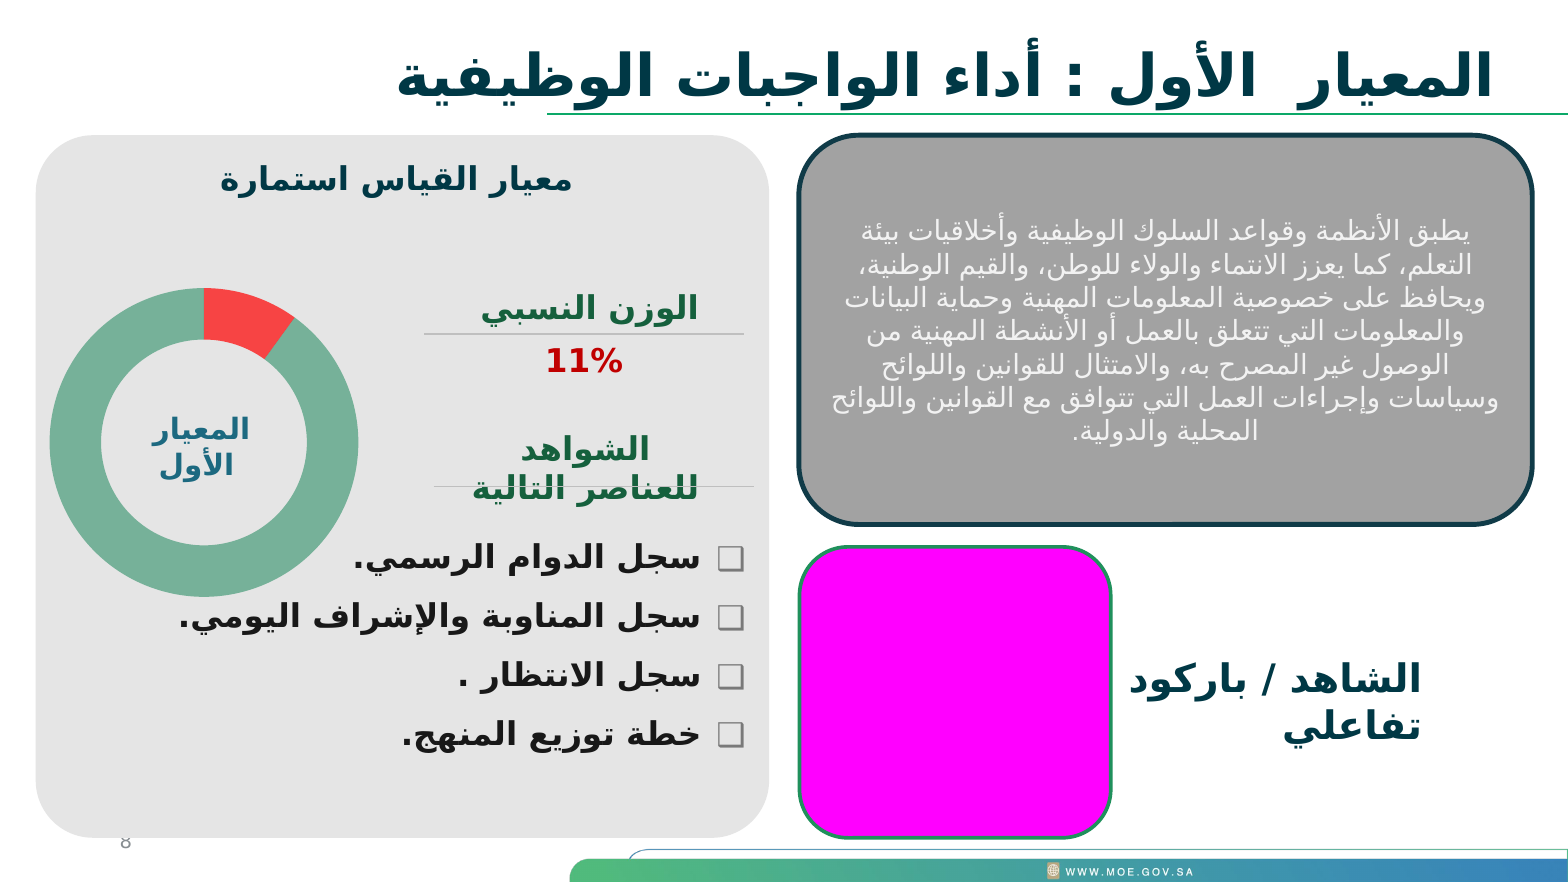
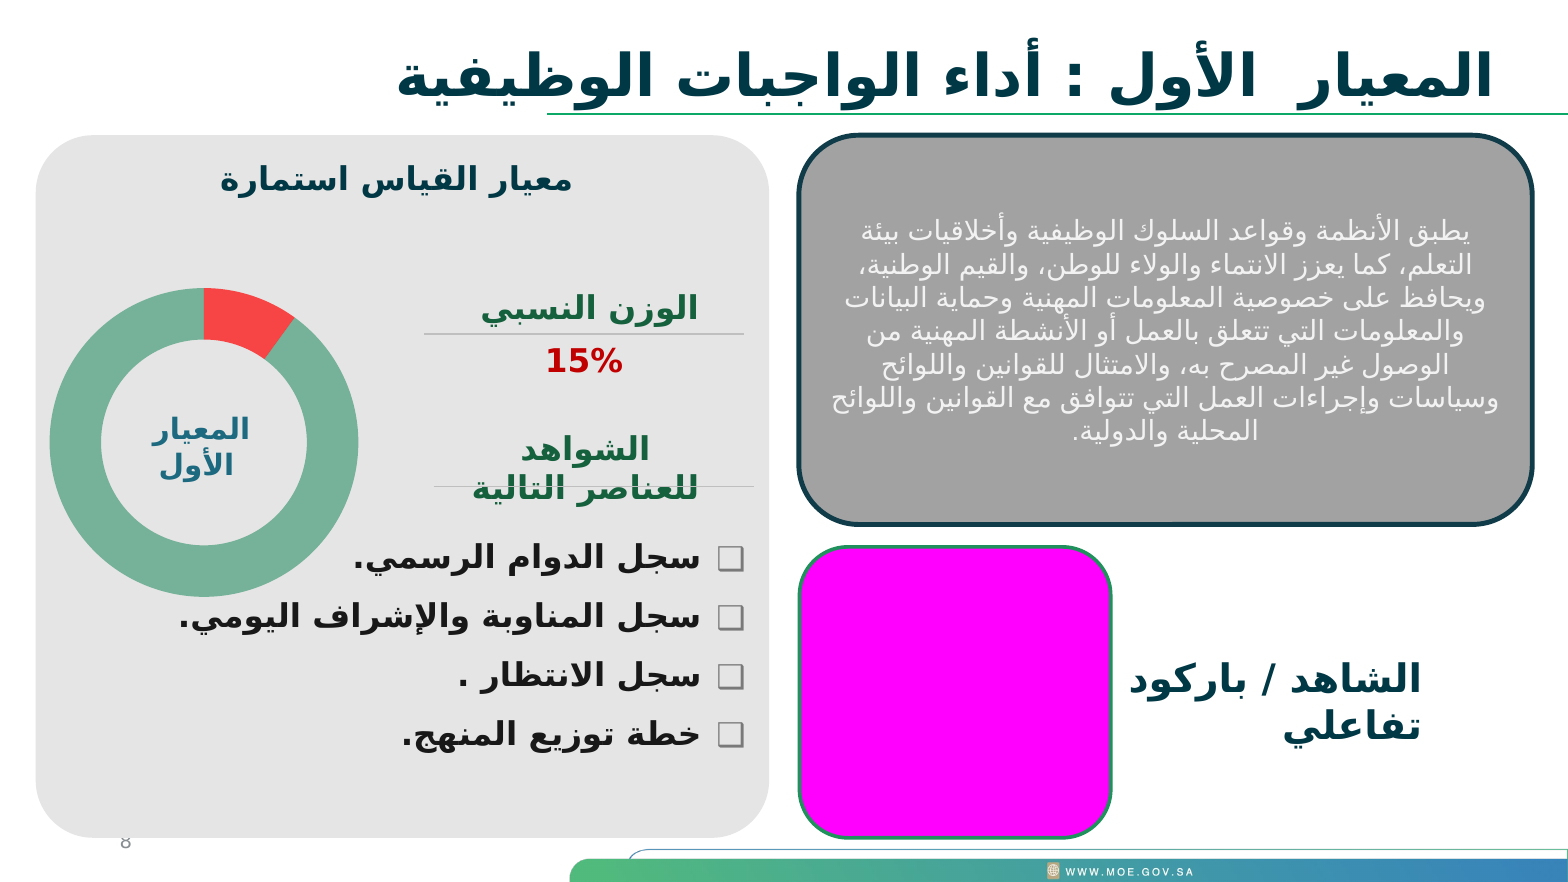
11%: 11% -> 15%
